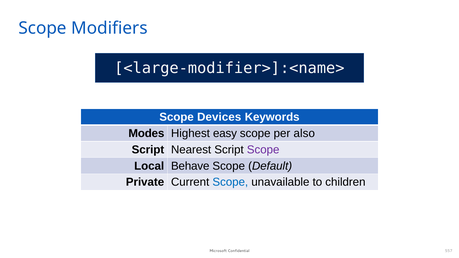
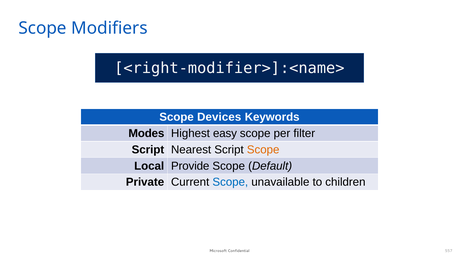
<large-modifier>]:<name>: <large-modifier>]:<name> -> <right-modifier>]:<name>
also: also -> filter
Scope at (263, 150) colour: purple -> orange
Behave: Behave -> Provide
